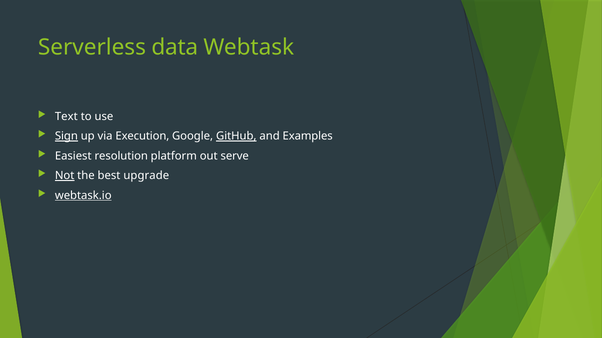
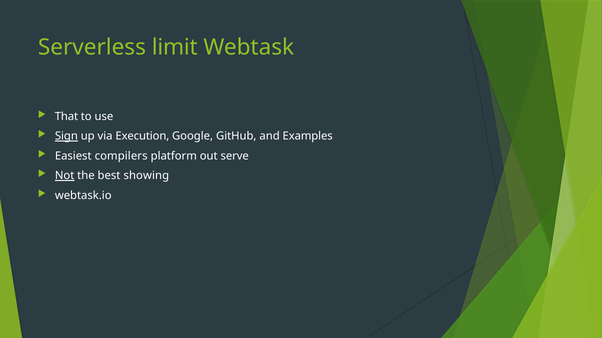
data: data -> limit
Text: Text -> That
GitHub underline: present -> none
resolution: resolution -> compilers
upgrade: upgrade -> showing
webtask.io underline: present -> none
